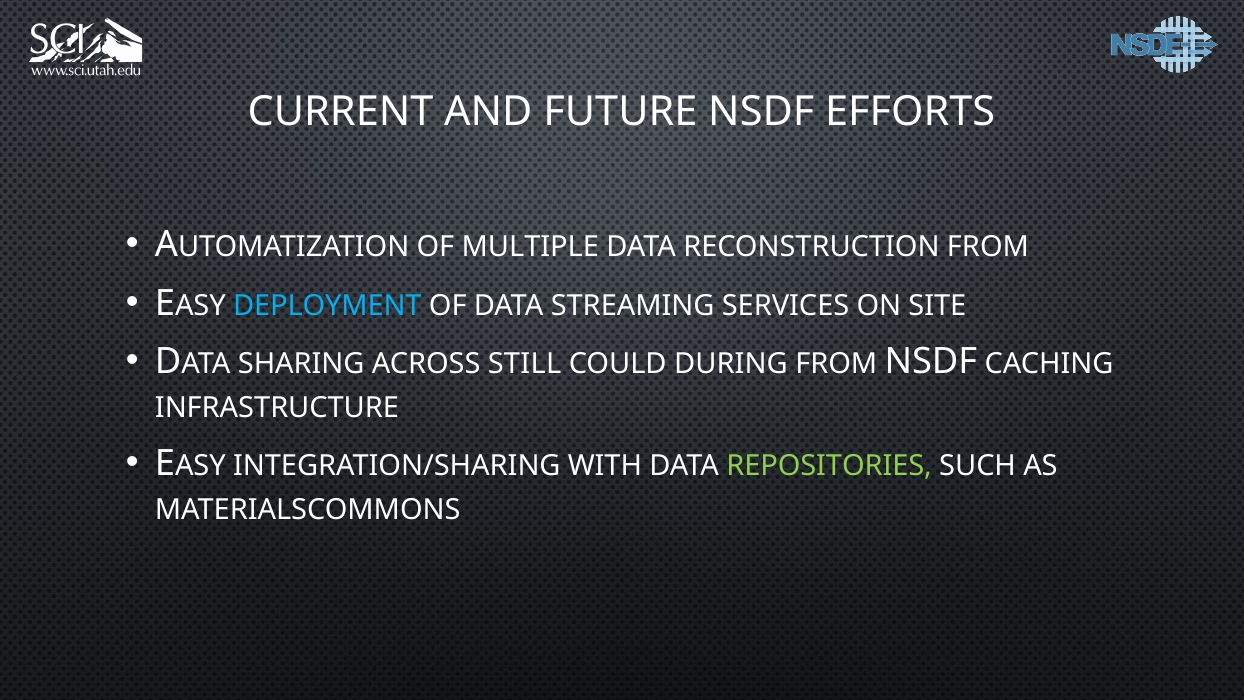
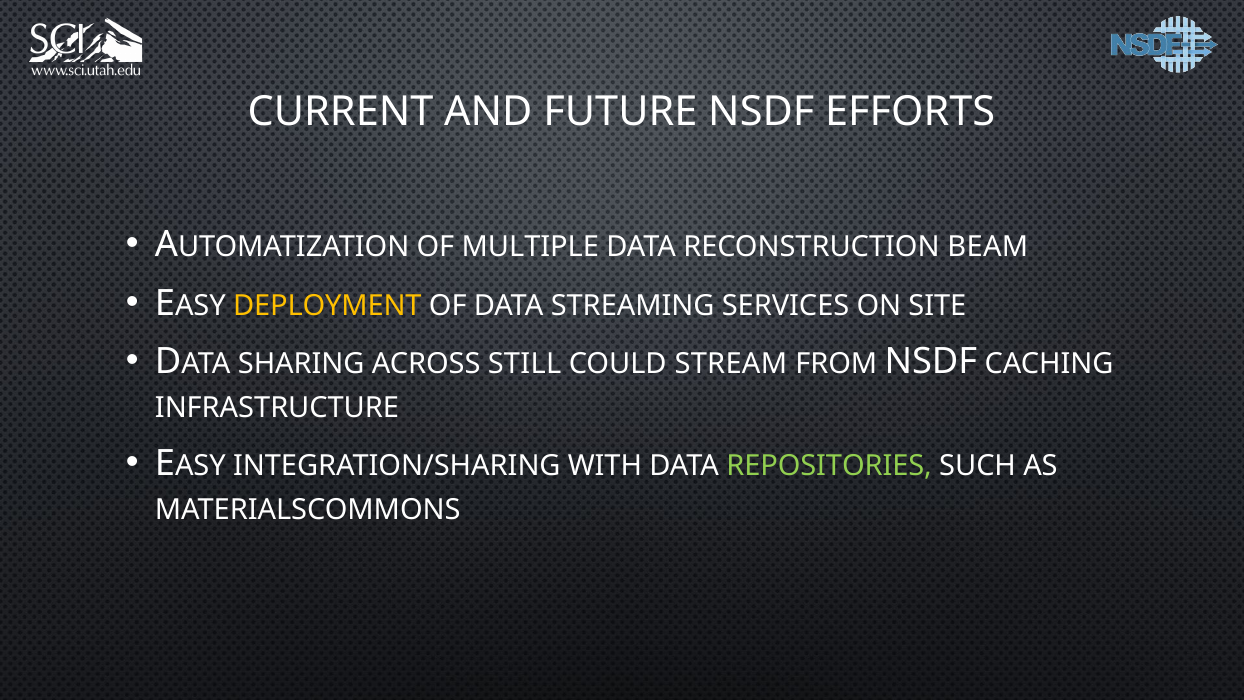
RECONSTRUCTION FROM: FROM -> BEAM
DEPLOYMENT colour: light blue -> yellow
DURING: DURING -> STREAM
